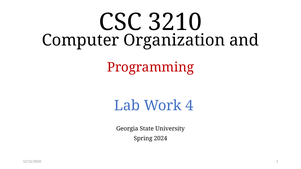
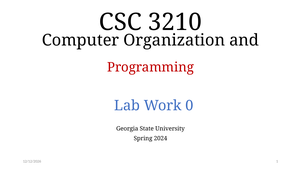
4: 4 -> 0
